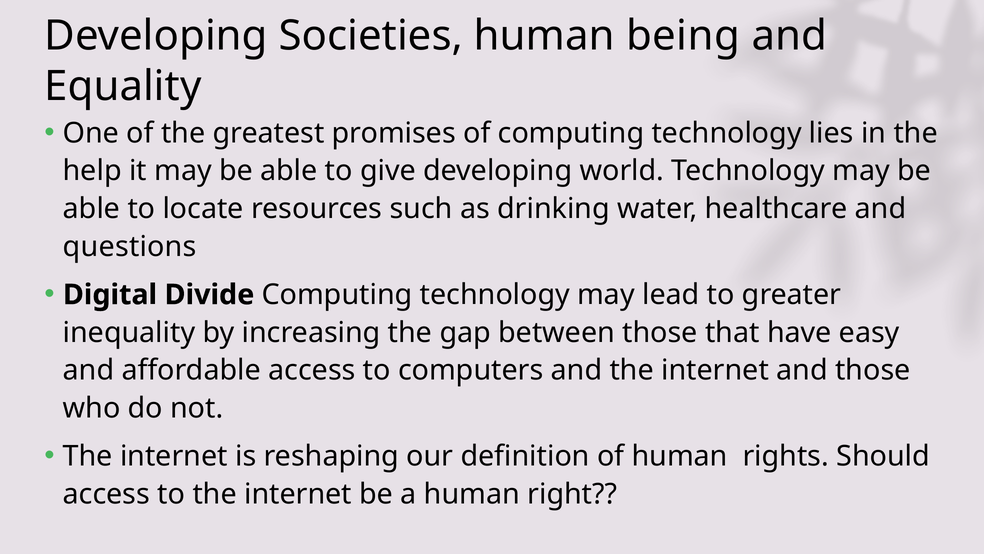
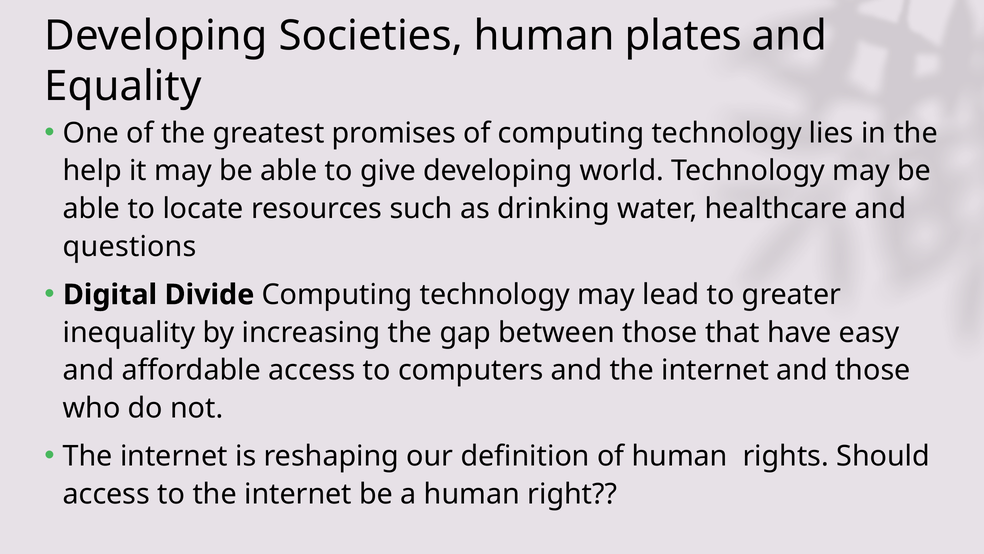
being: being -> plates
